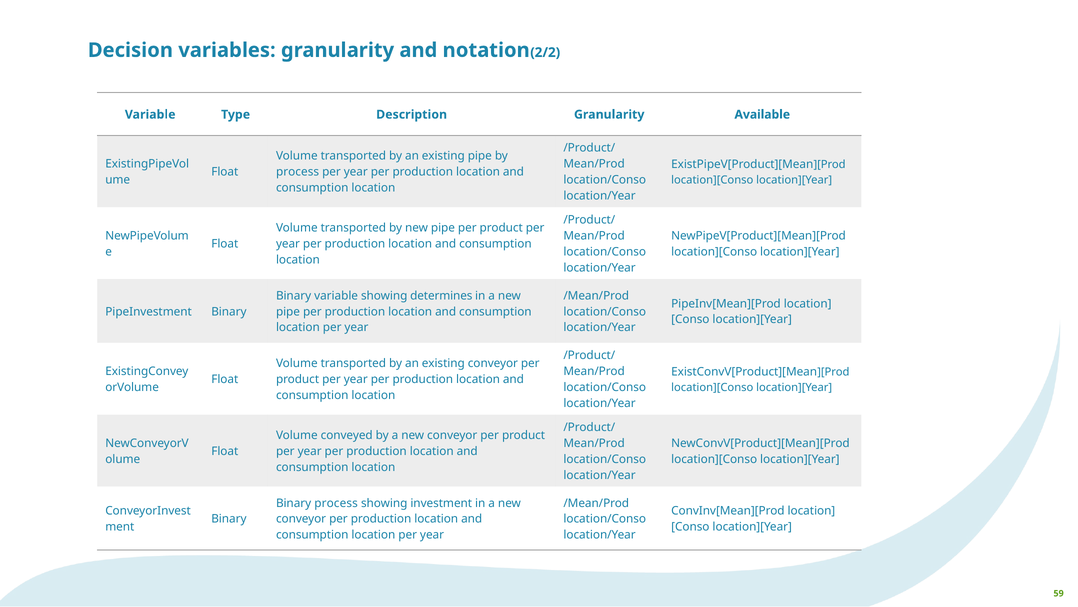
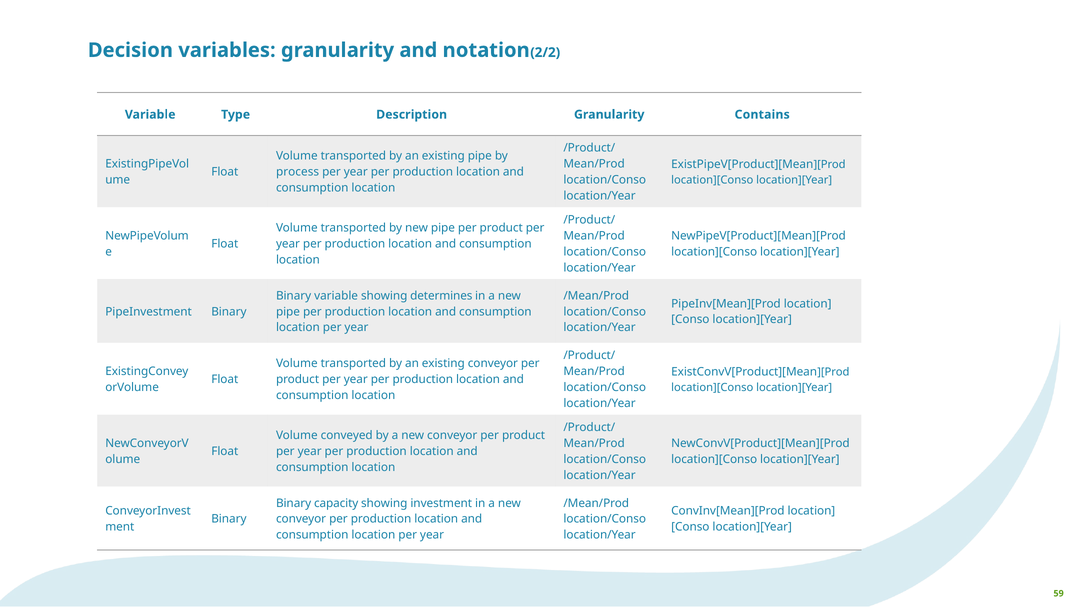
Available: Available -> Contains
Binary process: process -> capacity
